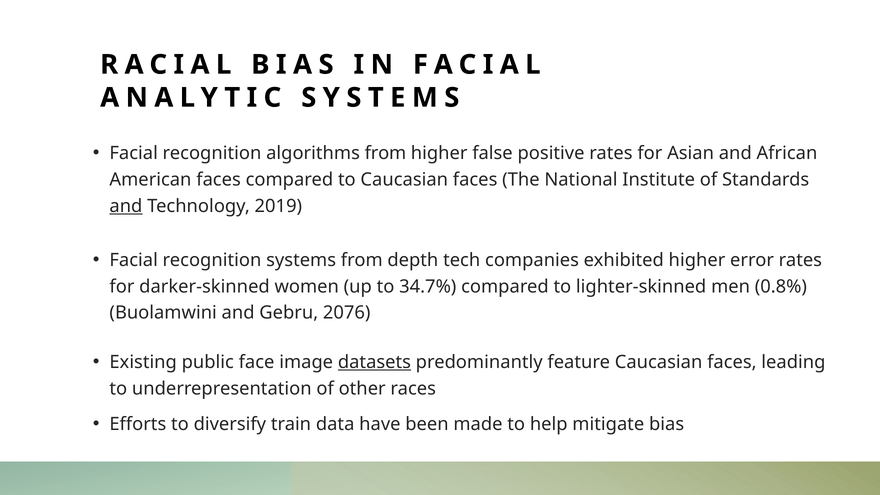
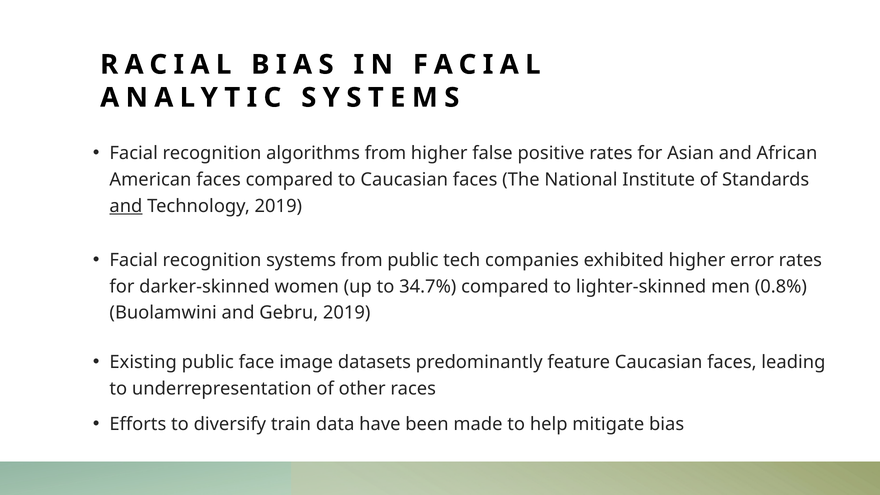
from depth: depth -> public
Gebru 2076: 2076 -> 2019
datasets underline: present -> none
